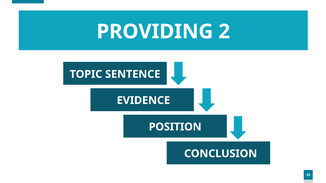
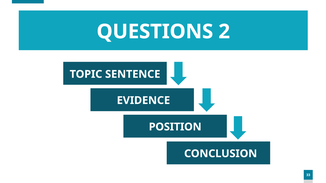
PROVIDING: PROVIDING -> QUESTIONS
